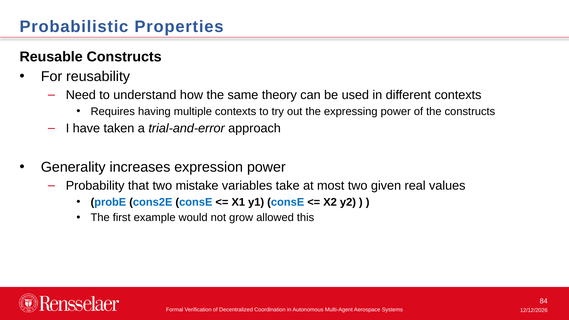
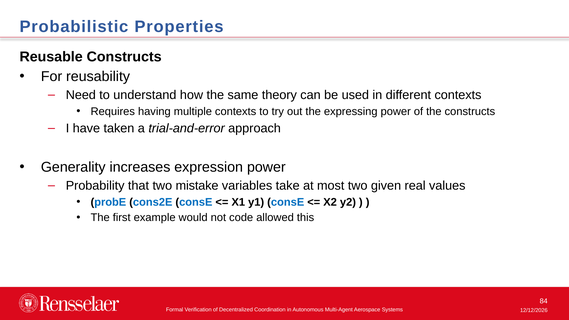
grow: grow -> code
